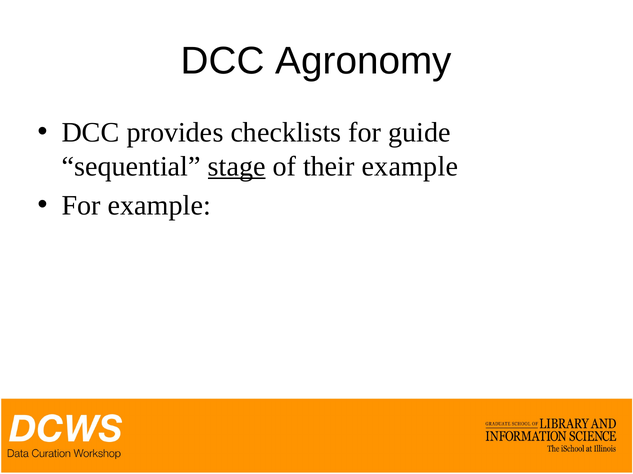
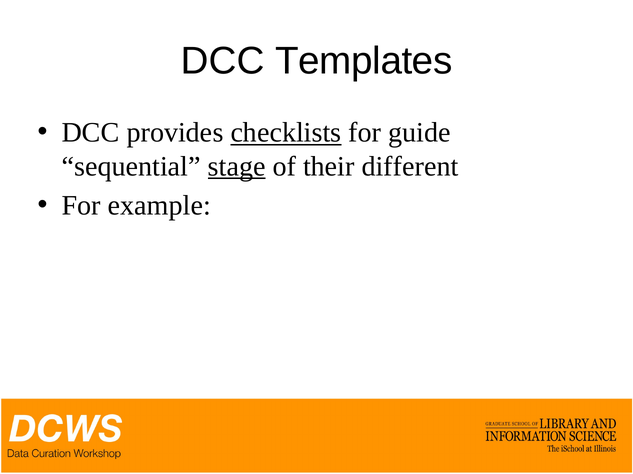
Agronomy: Agronomy -> Templates
checklists underline: none -> present
their example: example -> different
